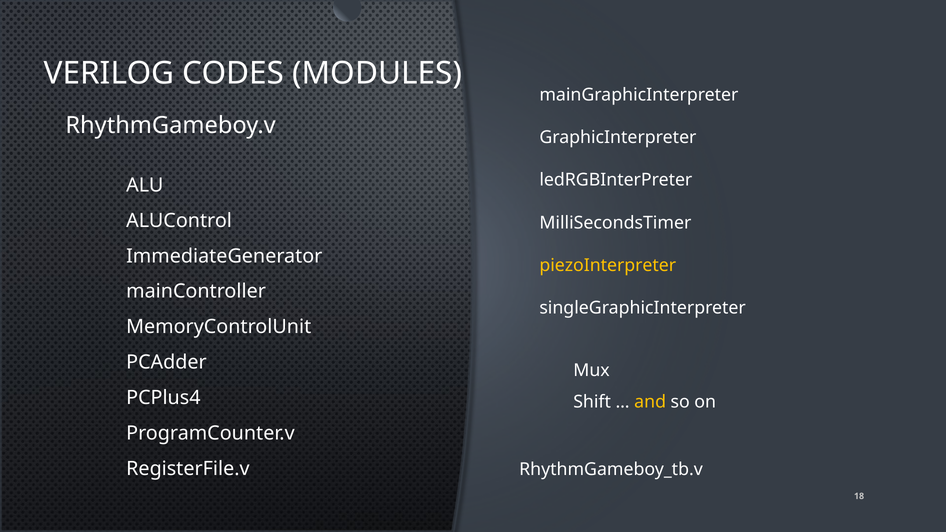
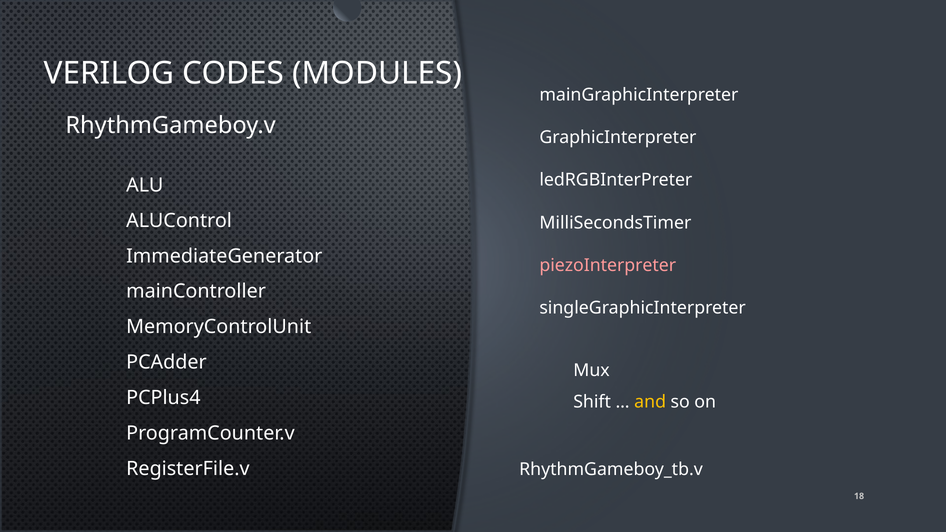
piezoInterpreter colour: yellow -> pink
